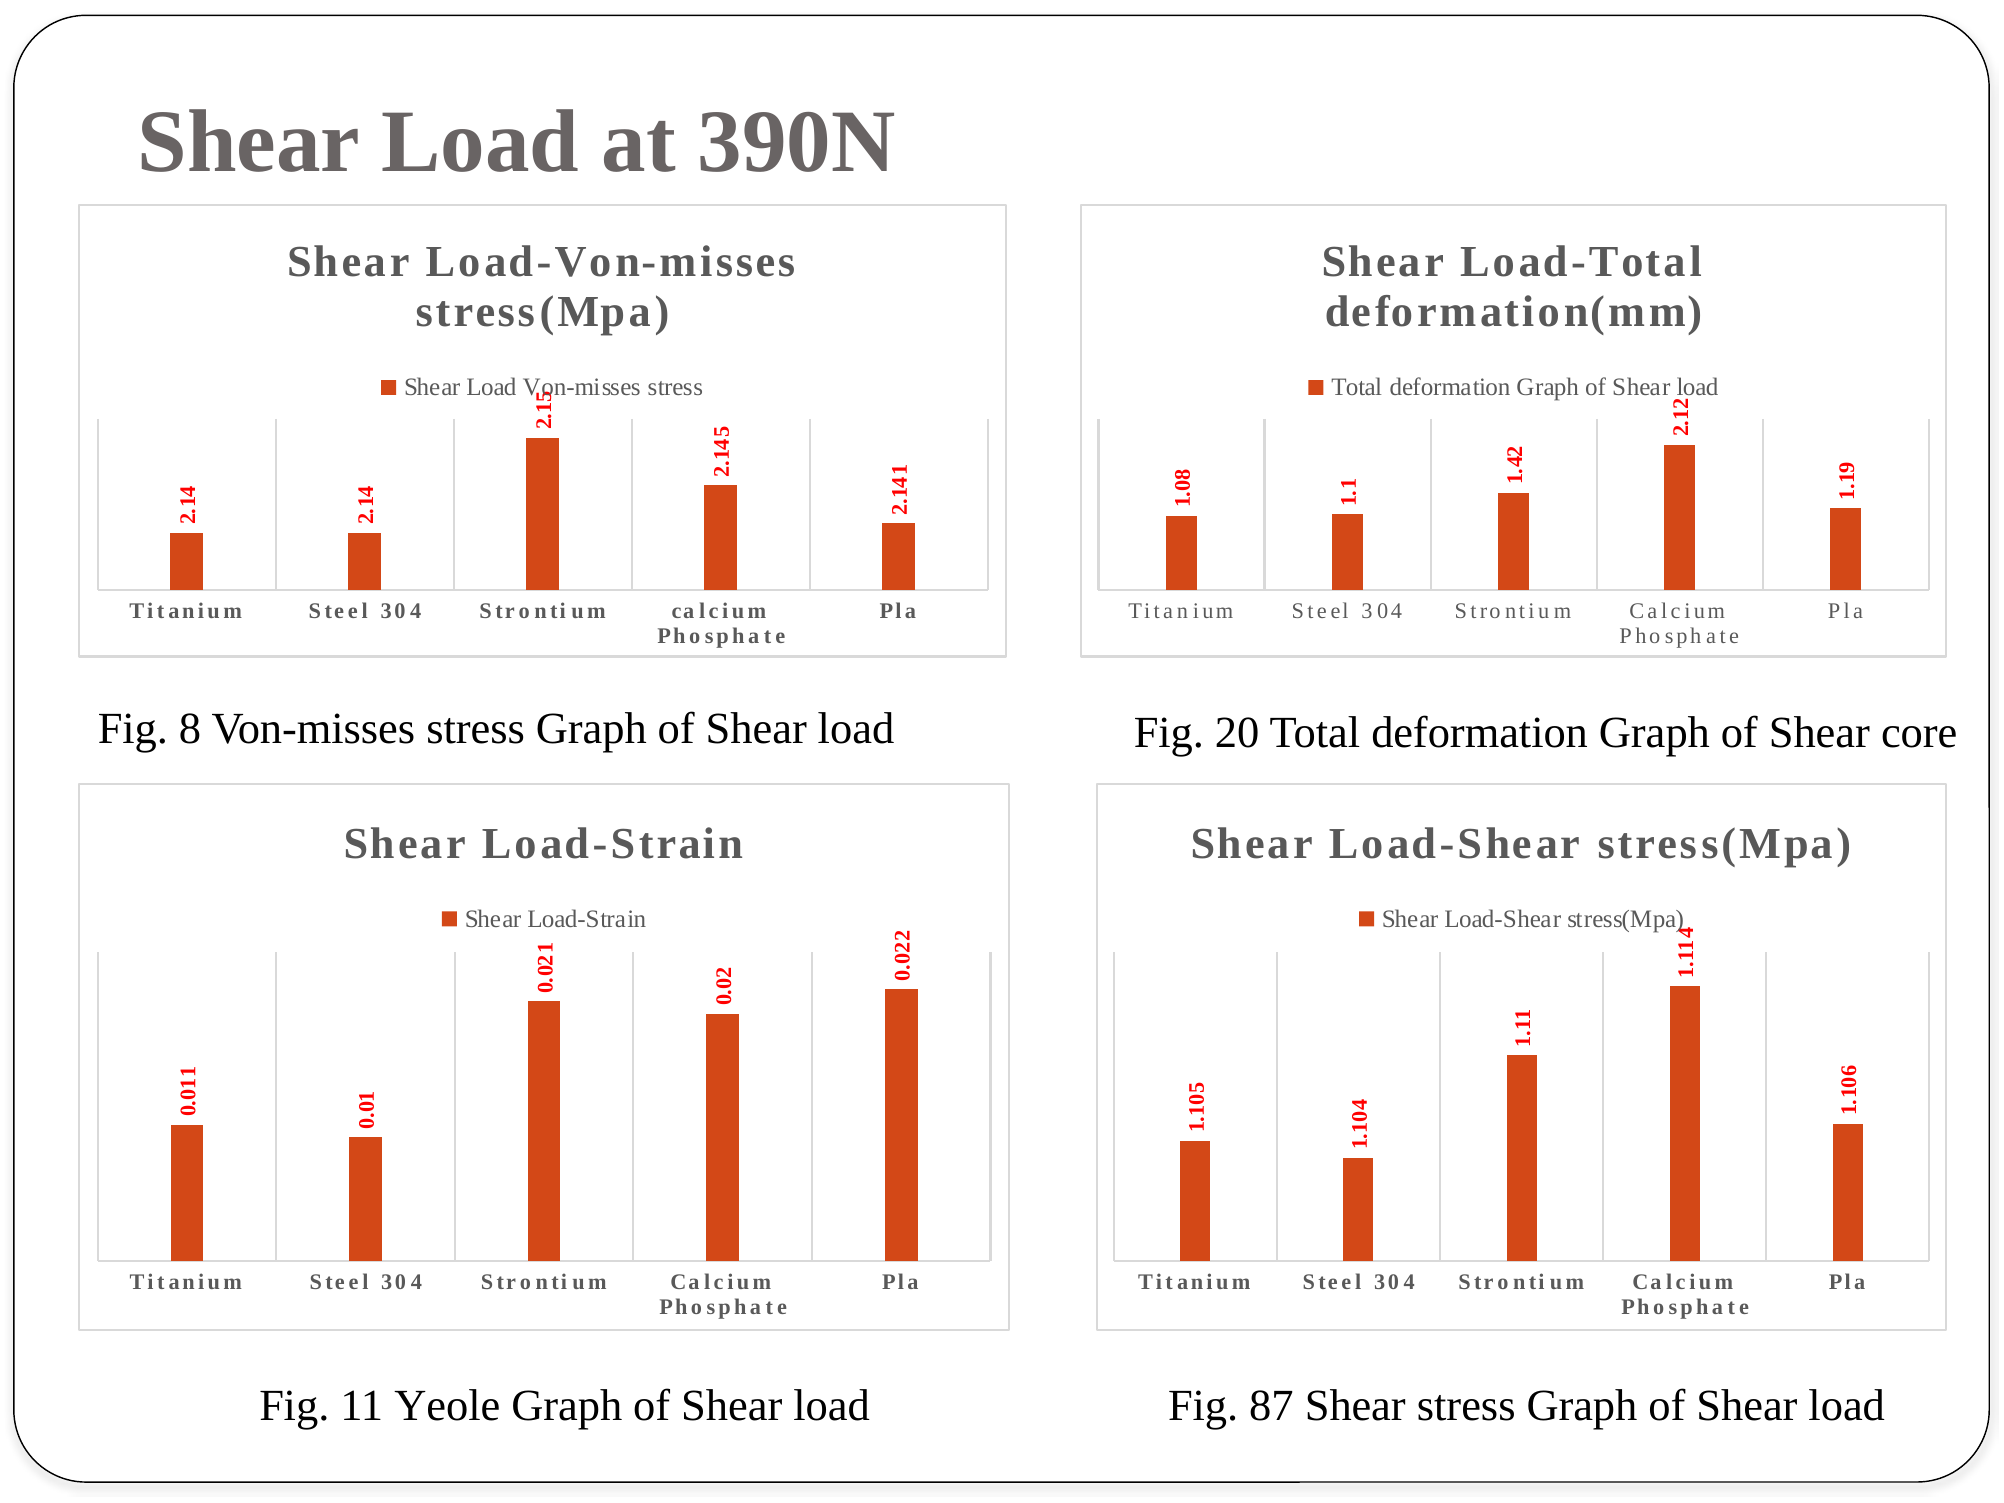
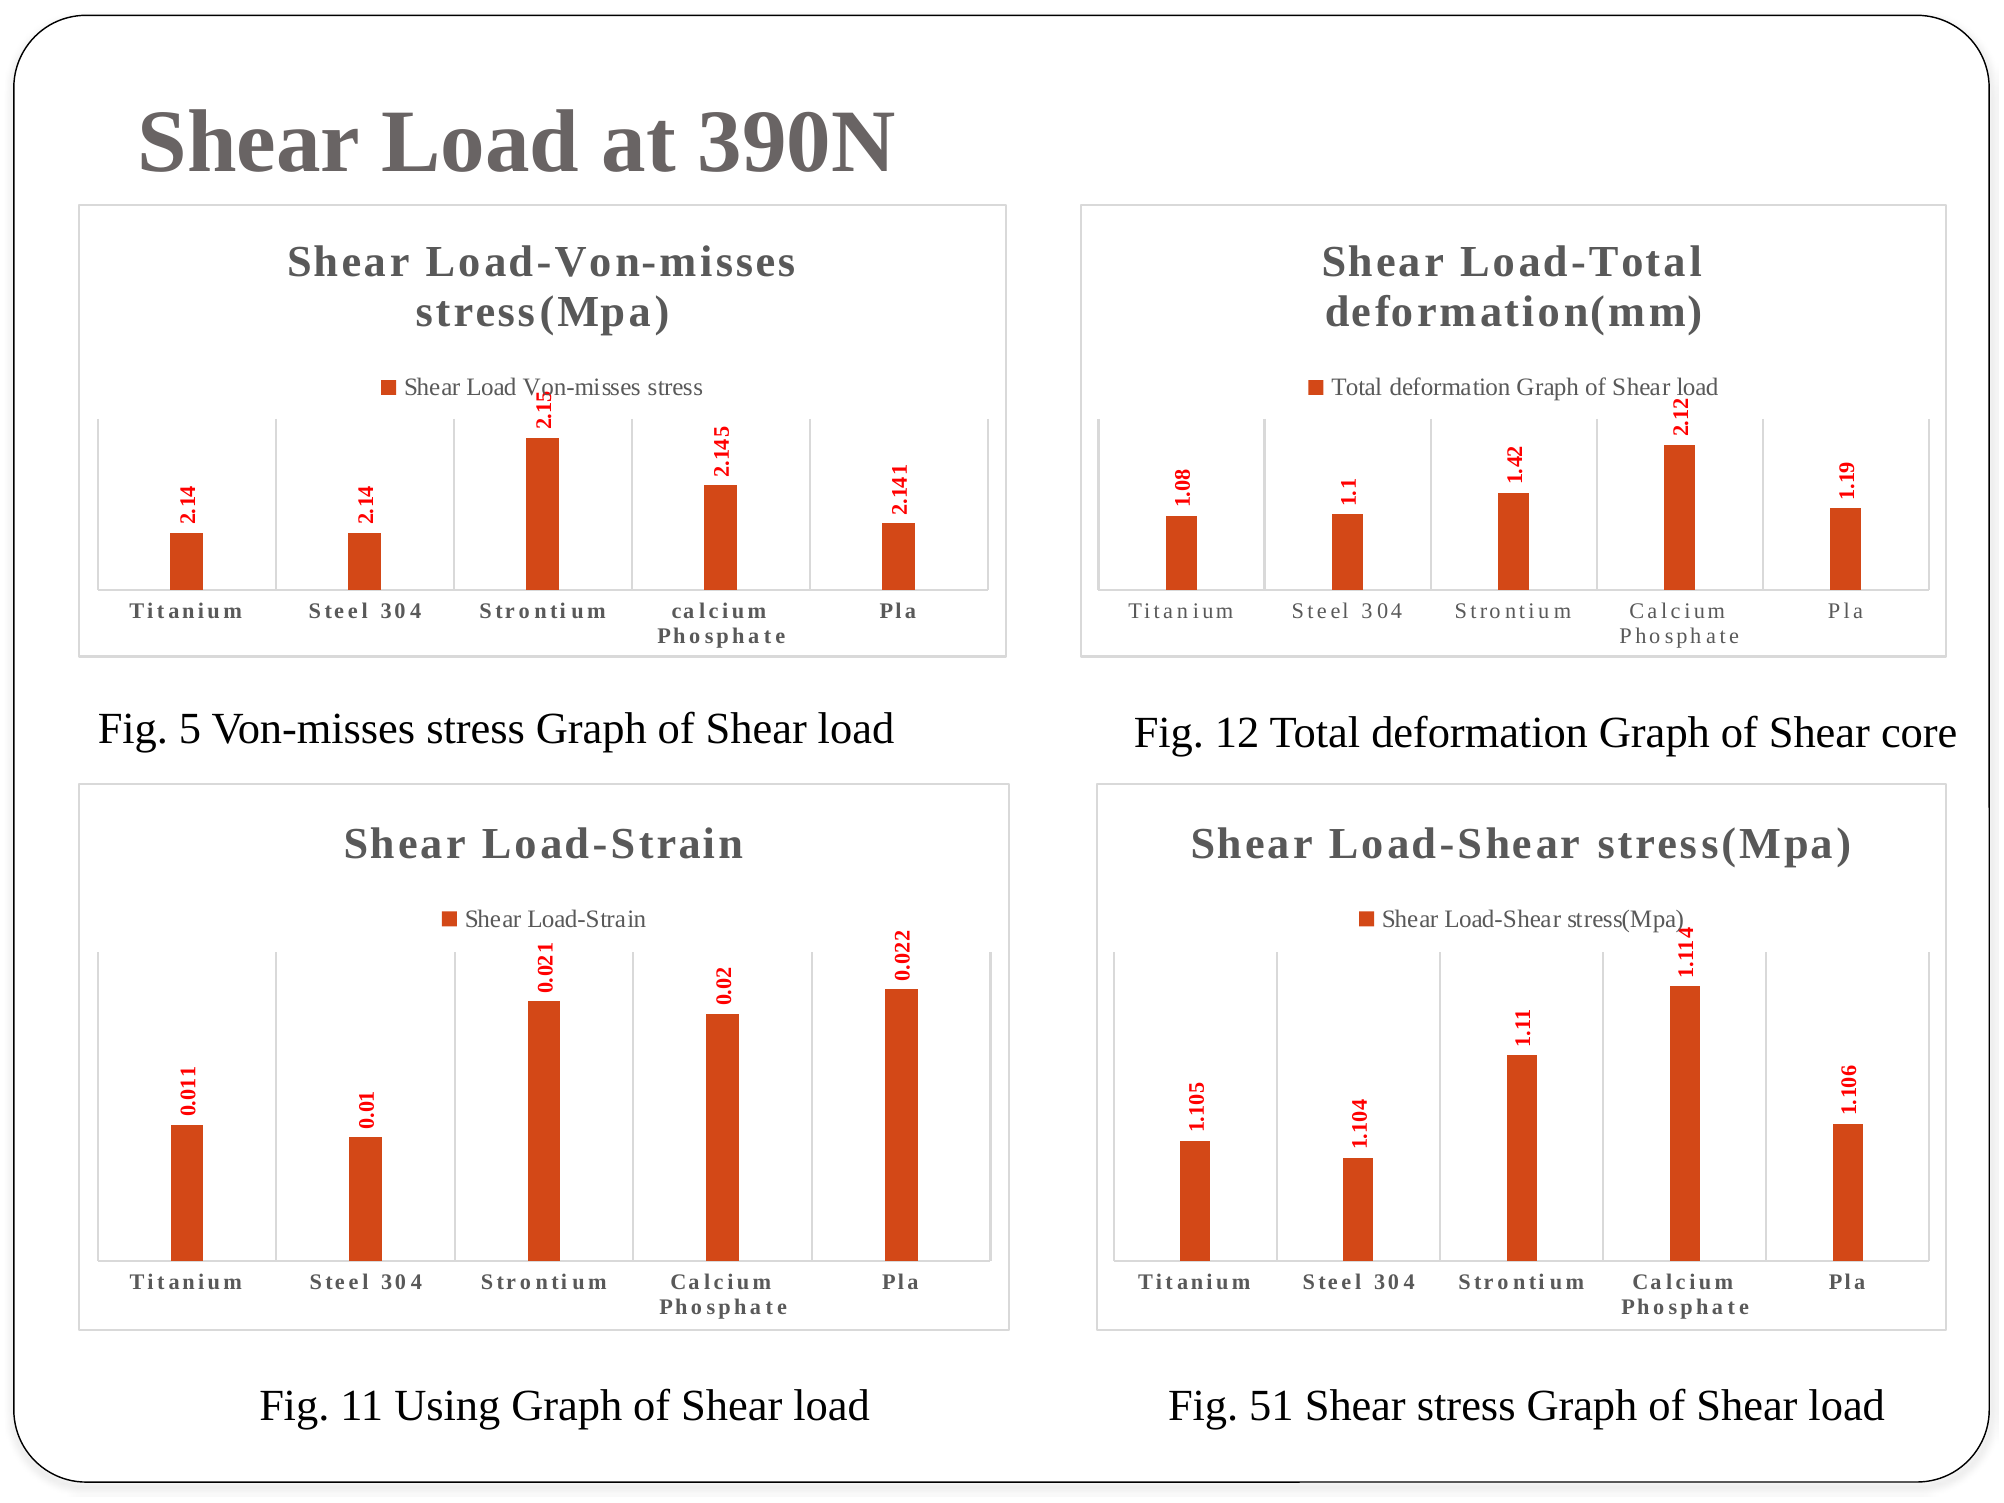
Fig 8: 8 -> 5
20: 20 -> 12
Yeole: Yeole -> Using
87: 87 -> 51
